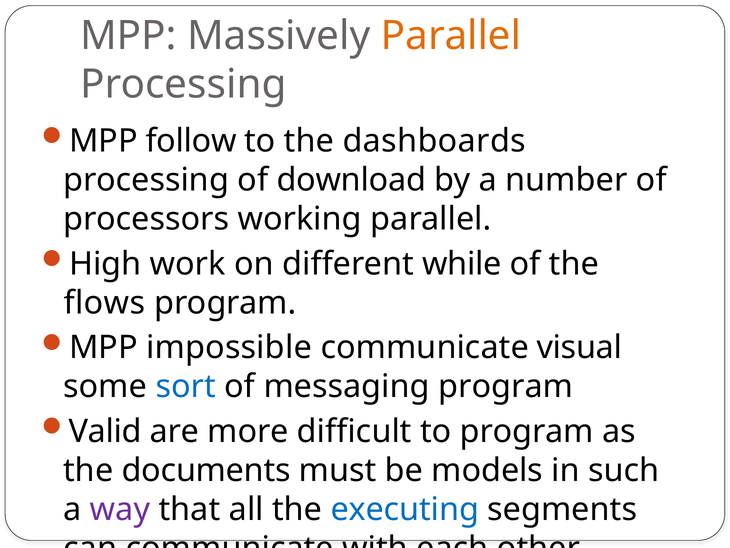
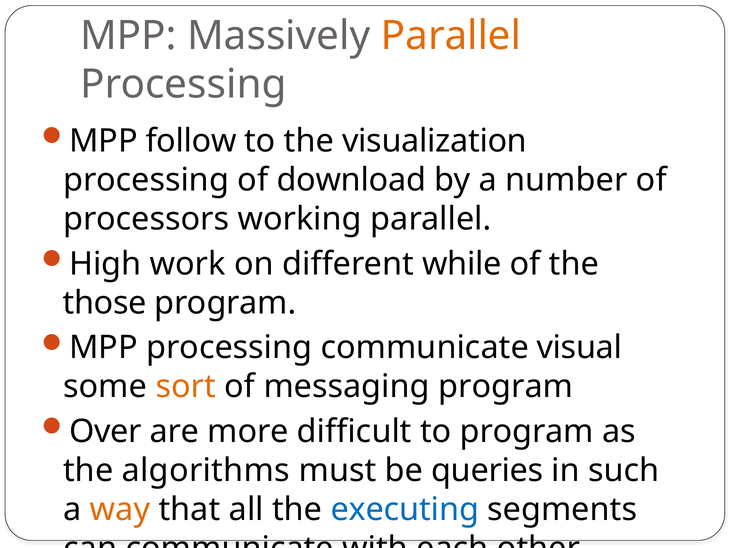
dashboards: dashboards -> visualization
flows: flows -> those
MPP impossible: impossible -> processing
sort colour: blue -> orange
Valid: Valid -> Over
documents: documents -> algorithms
models: models -> queries
way colour: purple -> orange
